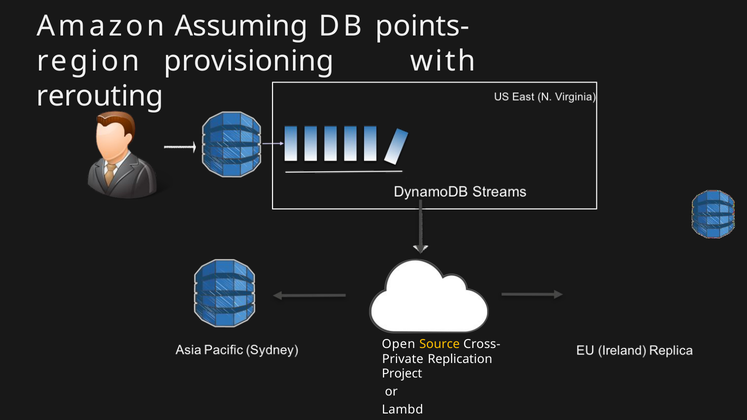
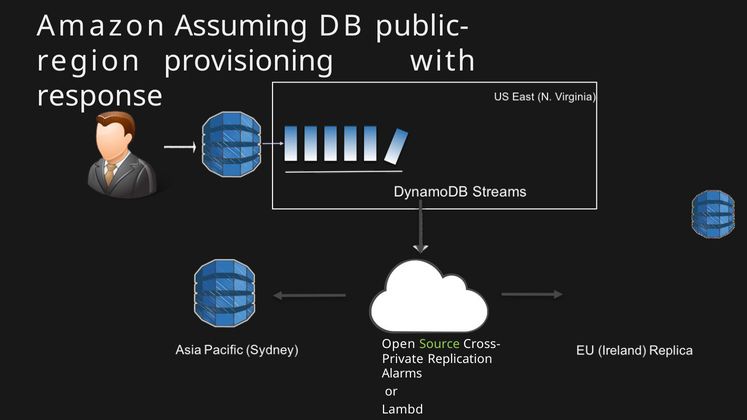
points-: points- -> public-
rerouting: rerouting -> response
Source colour: yellow -> light green
Project: Project -> Alarms
